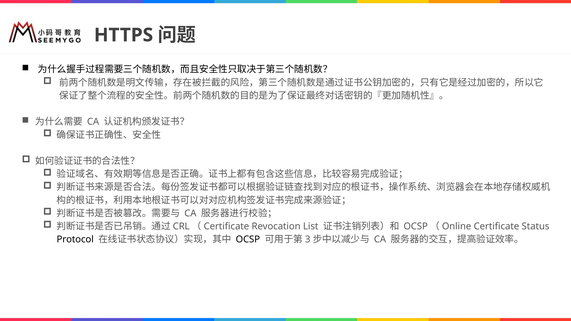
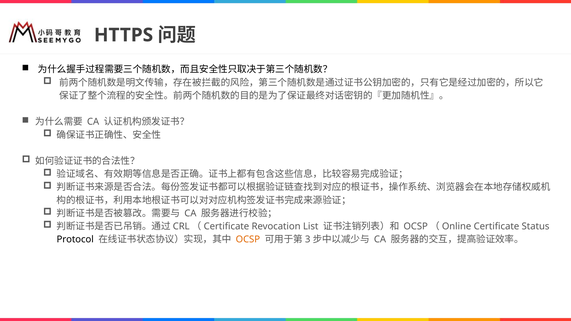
OCSP colour: black -> orange
